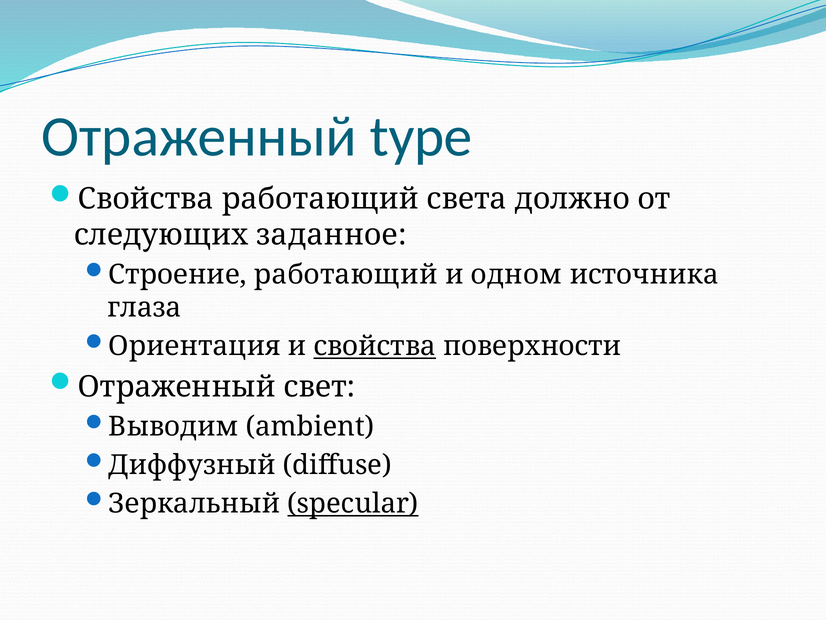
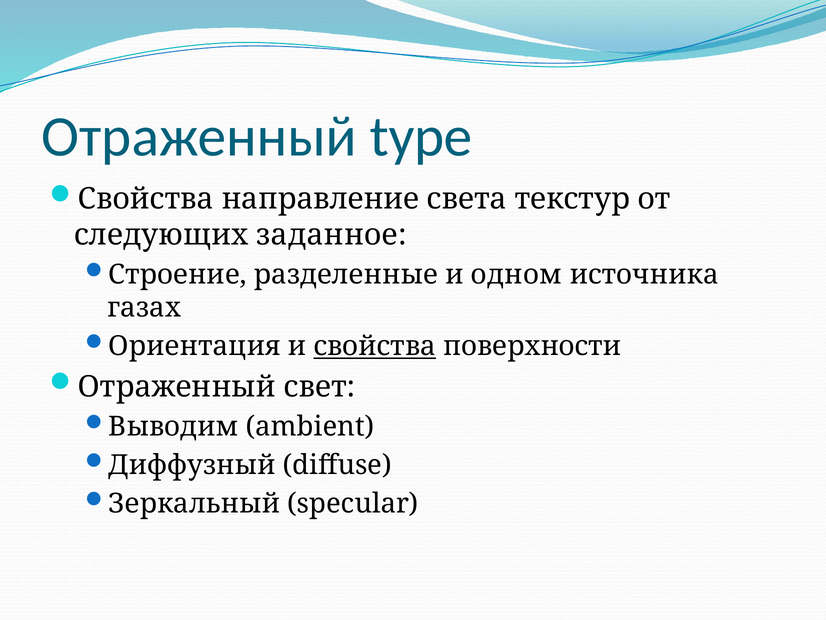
Свойства работающий: работающий -> направление
должно: должно -> текстур
Строение работающий: работающий -> разделенные
глаза: глаза -> газах
specular underline: present -> none
